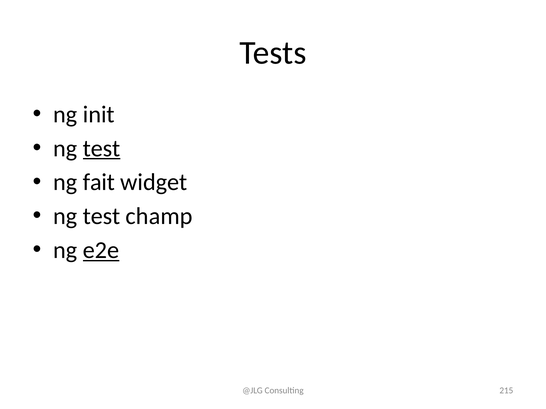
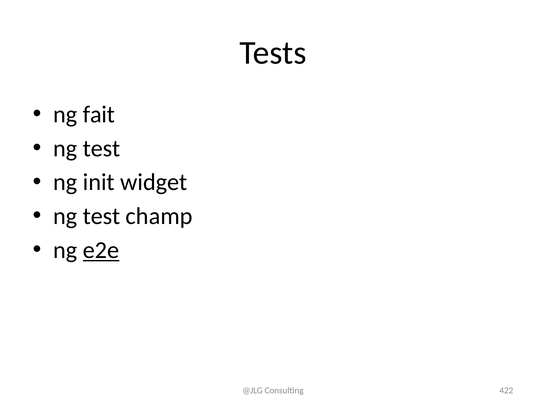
init: init -> fait
test at (102, 149) underline: present -> none
fait: fait -> init
215: 215 -> 422
